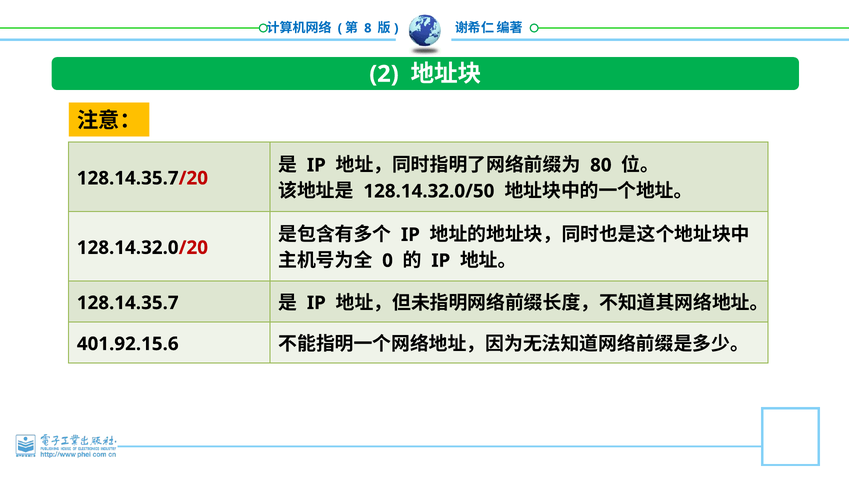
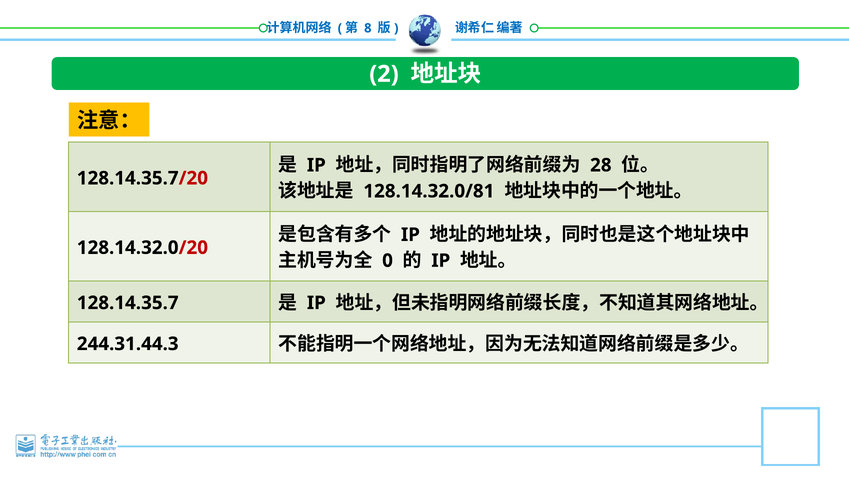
80: 80 -> 28
128.14.32.0/50: 128.14.32.0/50 -> 128.14.32.0/81
401.92.15.6: 401.92.15.6 -> 244.31.44.3
